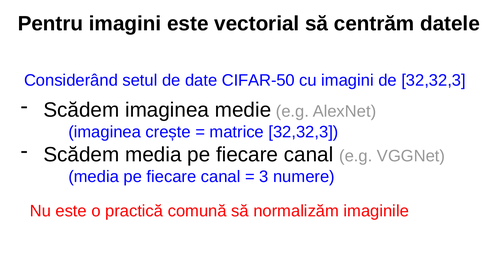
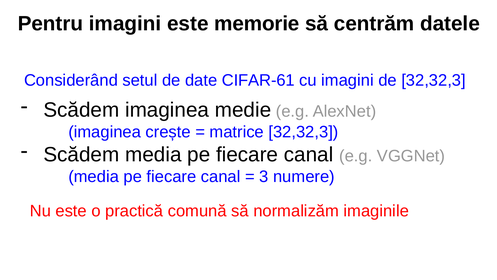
vectorial: vectorial -> memorie
CIFAR-50: CIFAR-50 -> CIFAR-61
